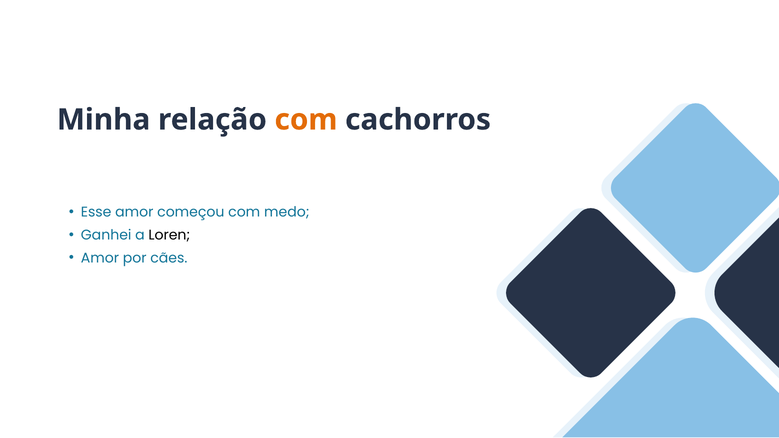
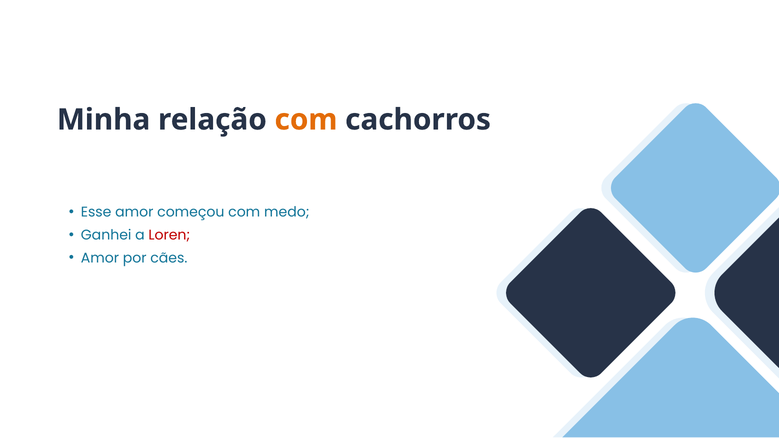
Loren colour: black -> red
